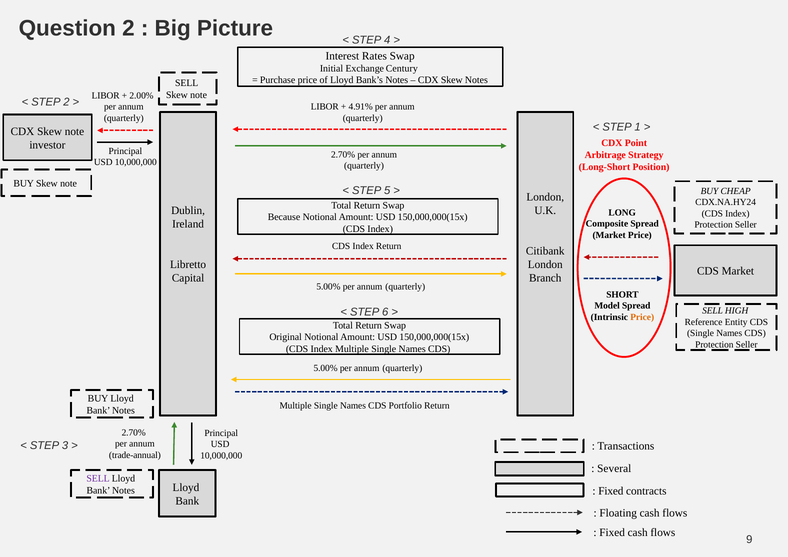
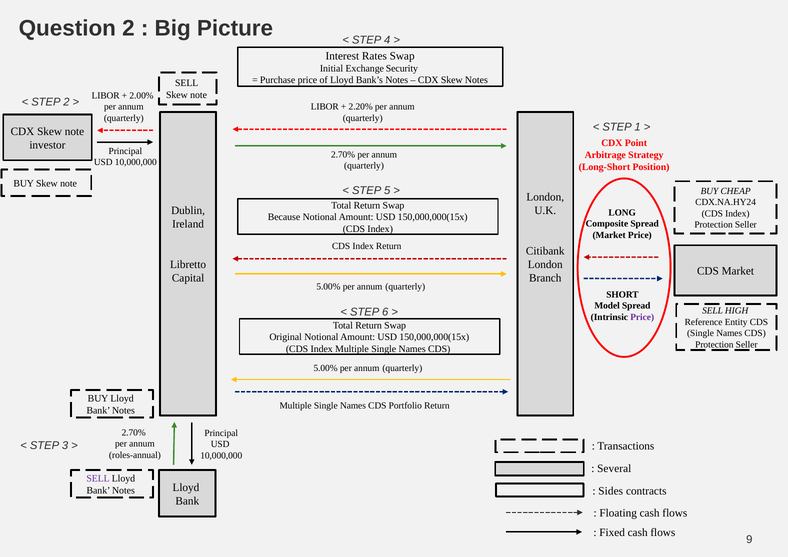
Century: Century -> Security
4.91%: 4.91% -> 2.20%
Price at (642, 317) colour: orange -> purple
trade-annual: trade-annual -> roles-annual
Fixed at (611, 491): Fixed -> Sides
